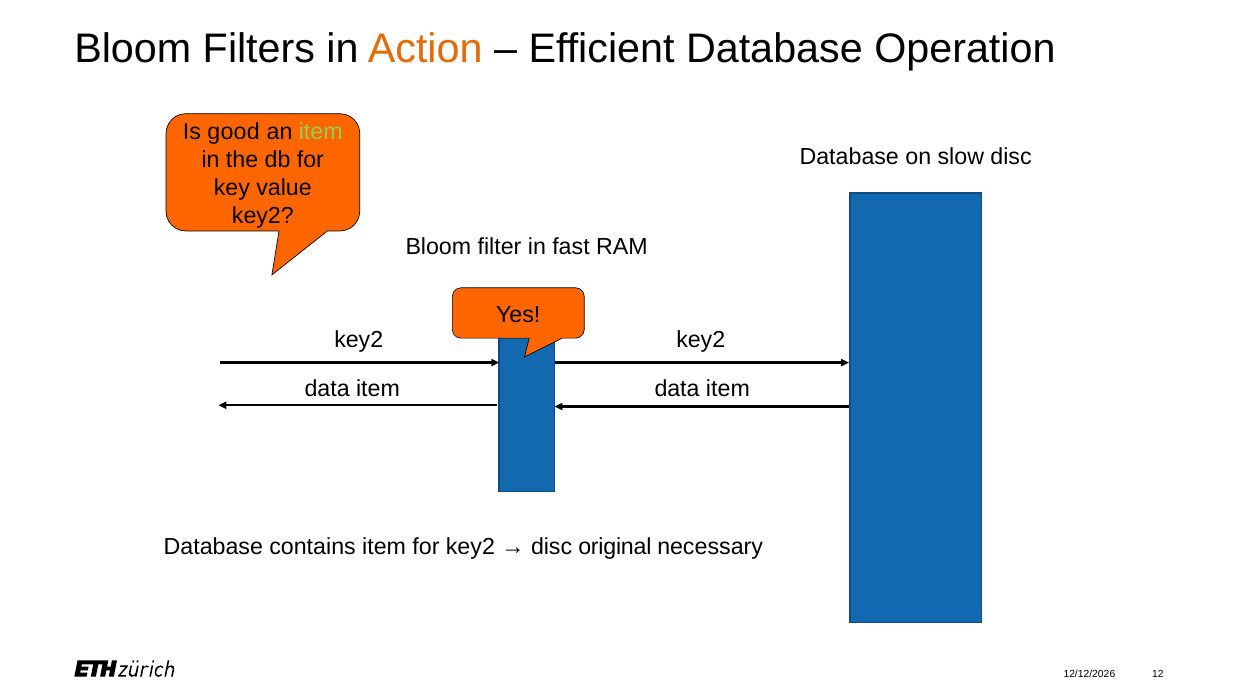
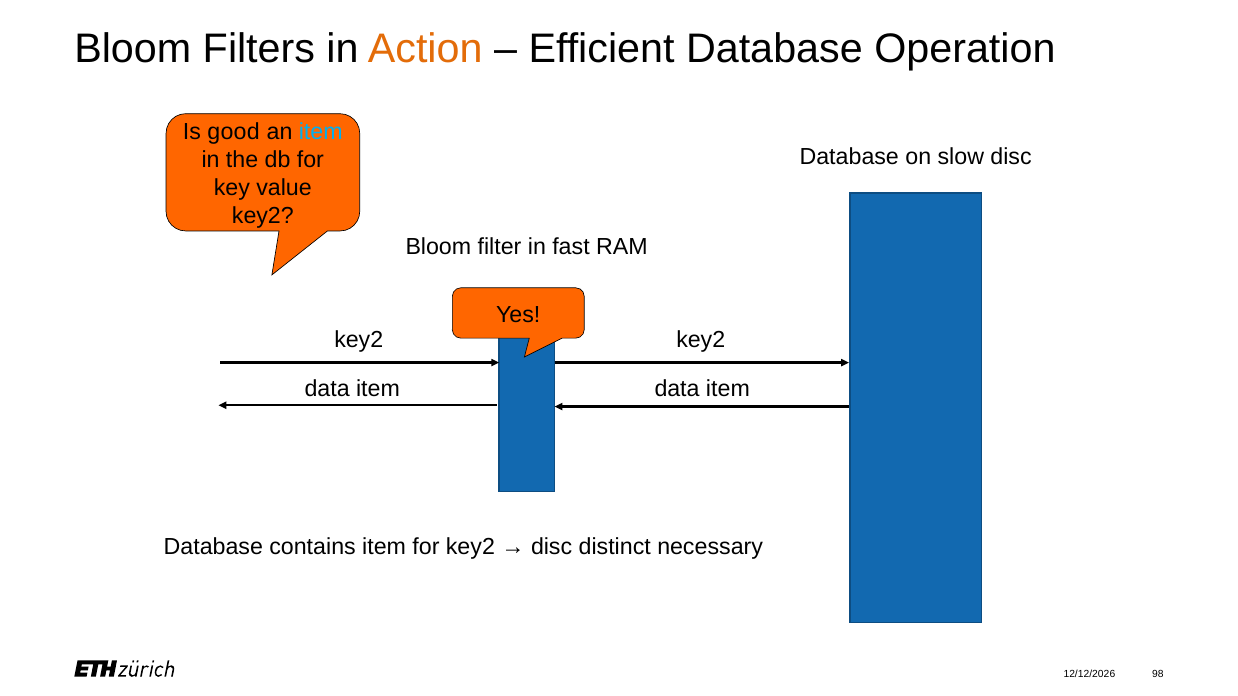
item at (321, 132) colour: light green -> light blue
original: original -> distinct
12: 12 -> 98
